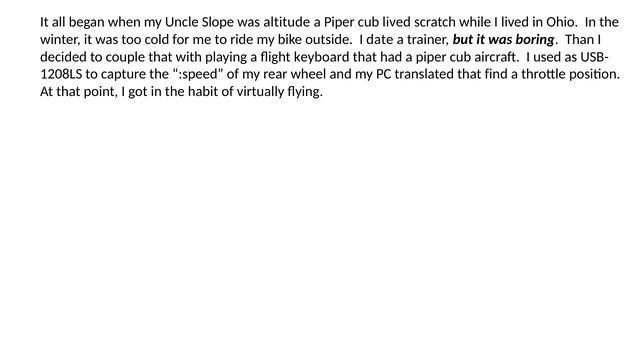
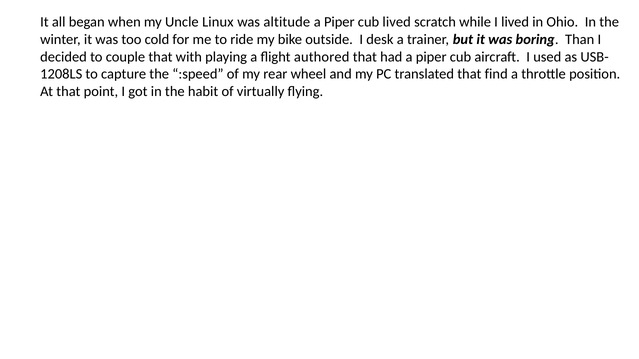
Slope: Slope -> Linux
date: date -> desk
keyboard: keyboard -> authored
